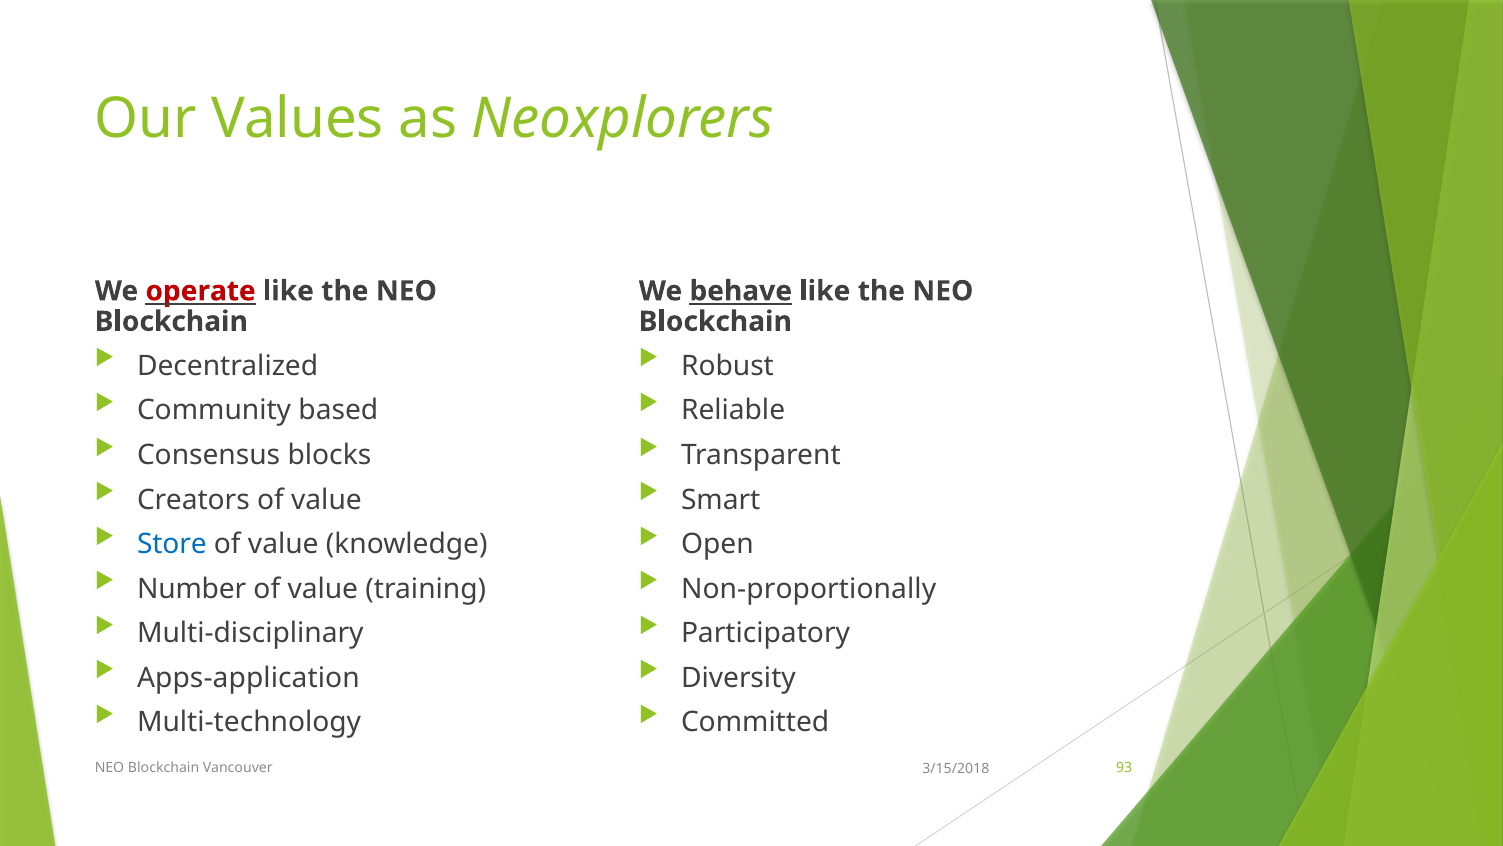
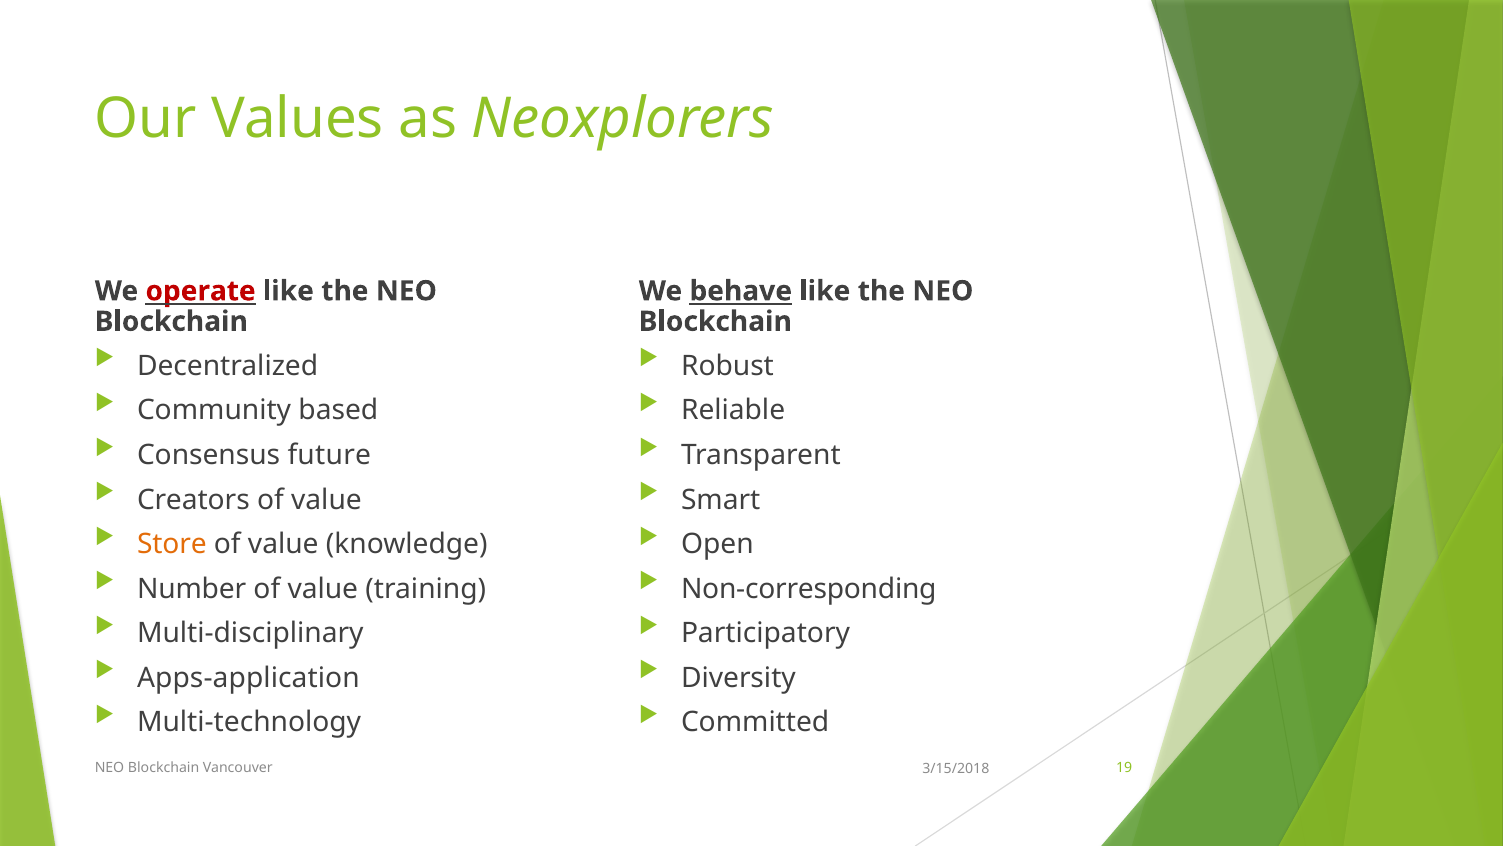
blocks: blocks -> future
Store colour: blue -> orange
Non-proportionally: Non-proportionally -> Non-corresponding
93: 93 -> 19
